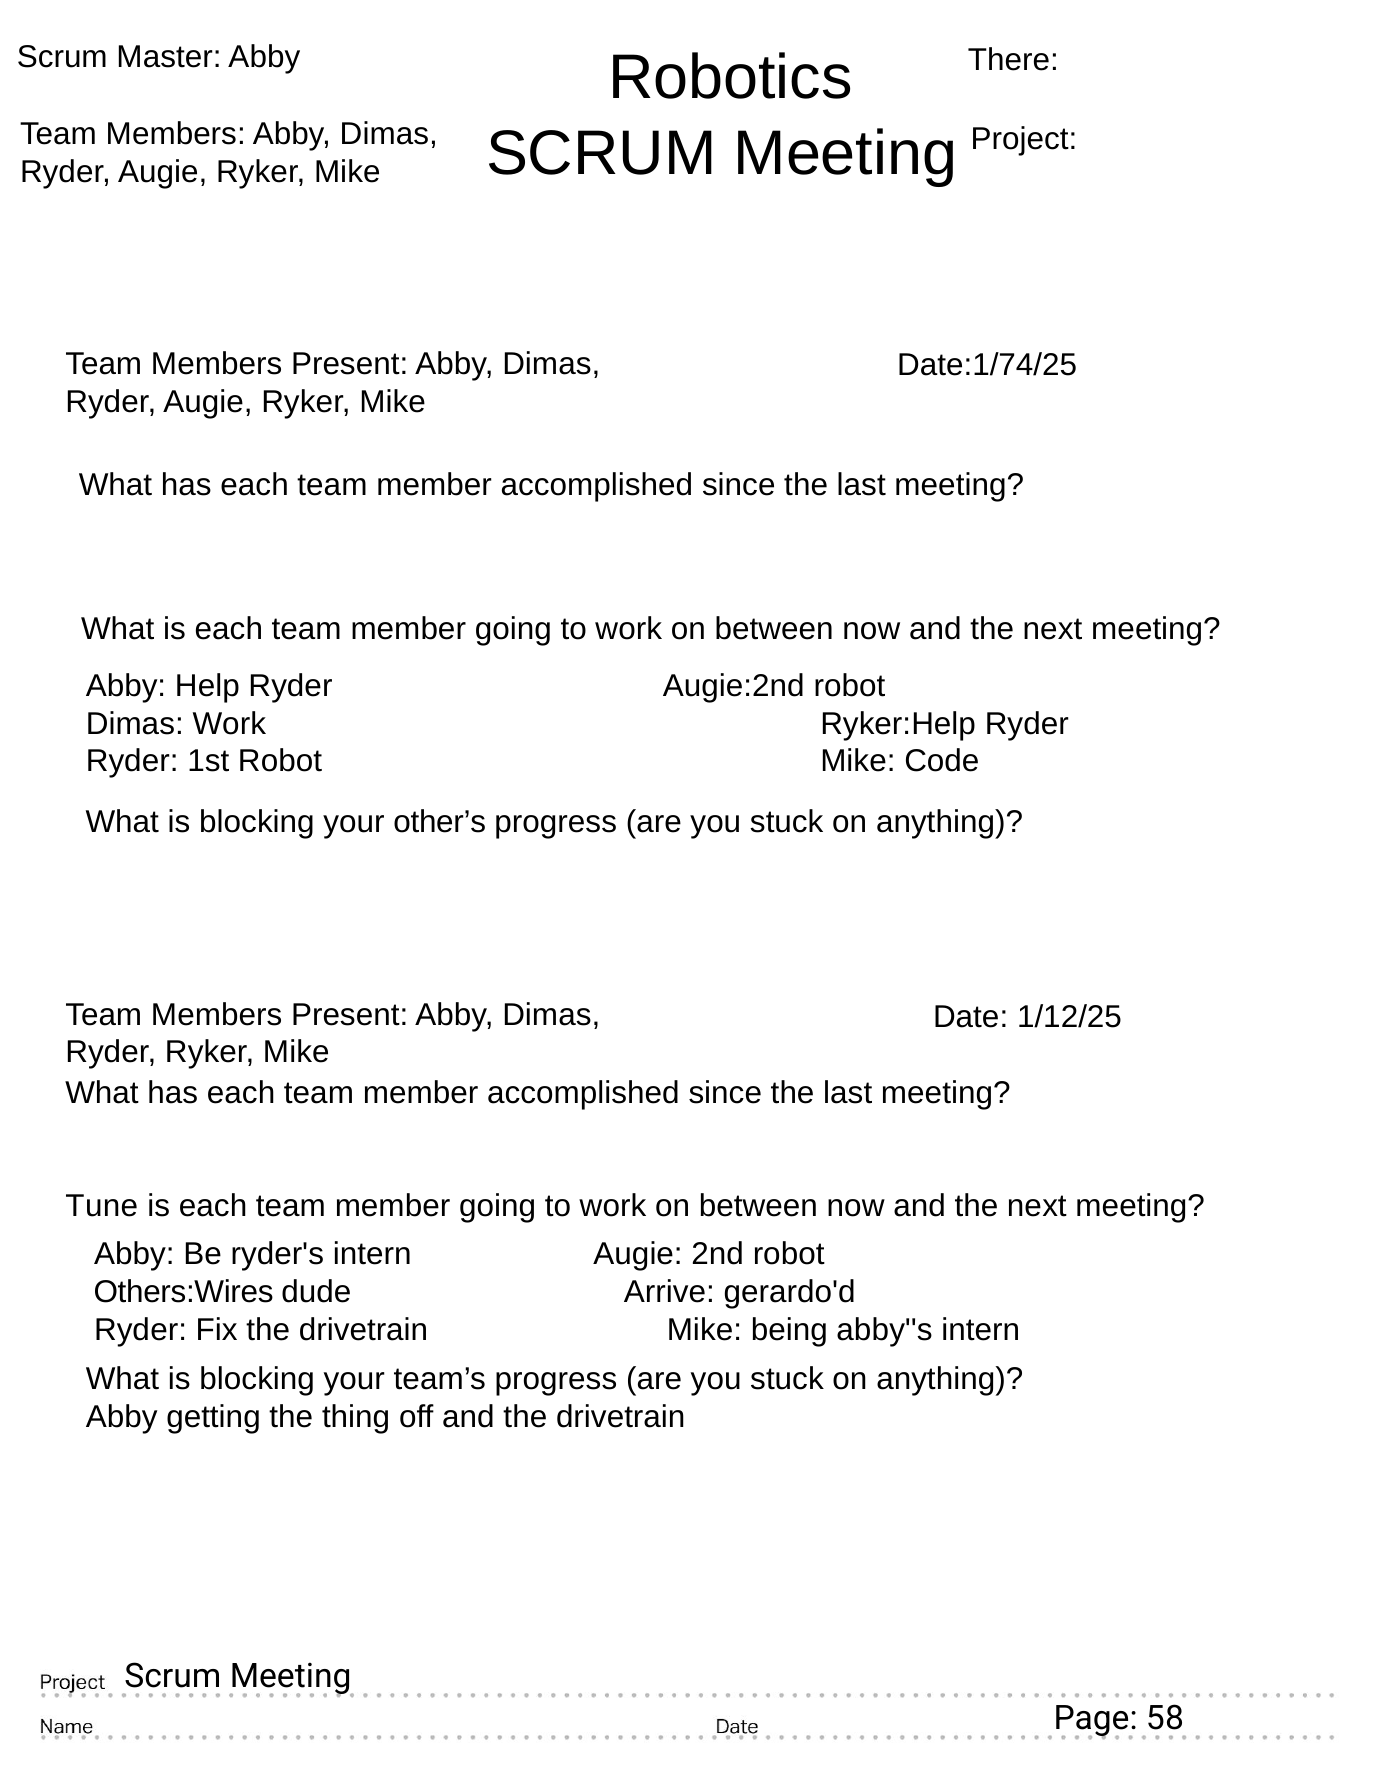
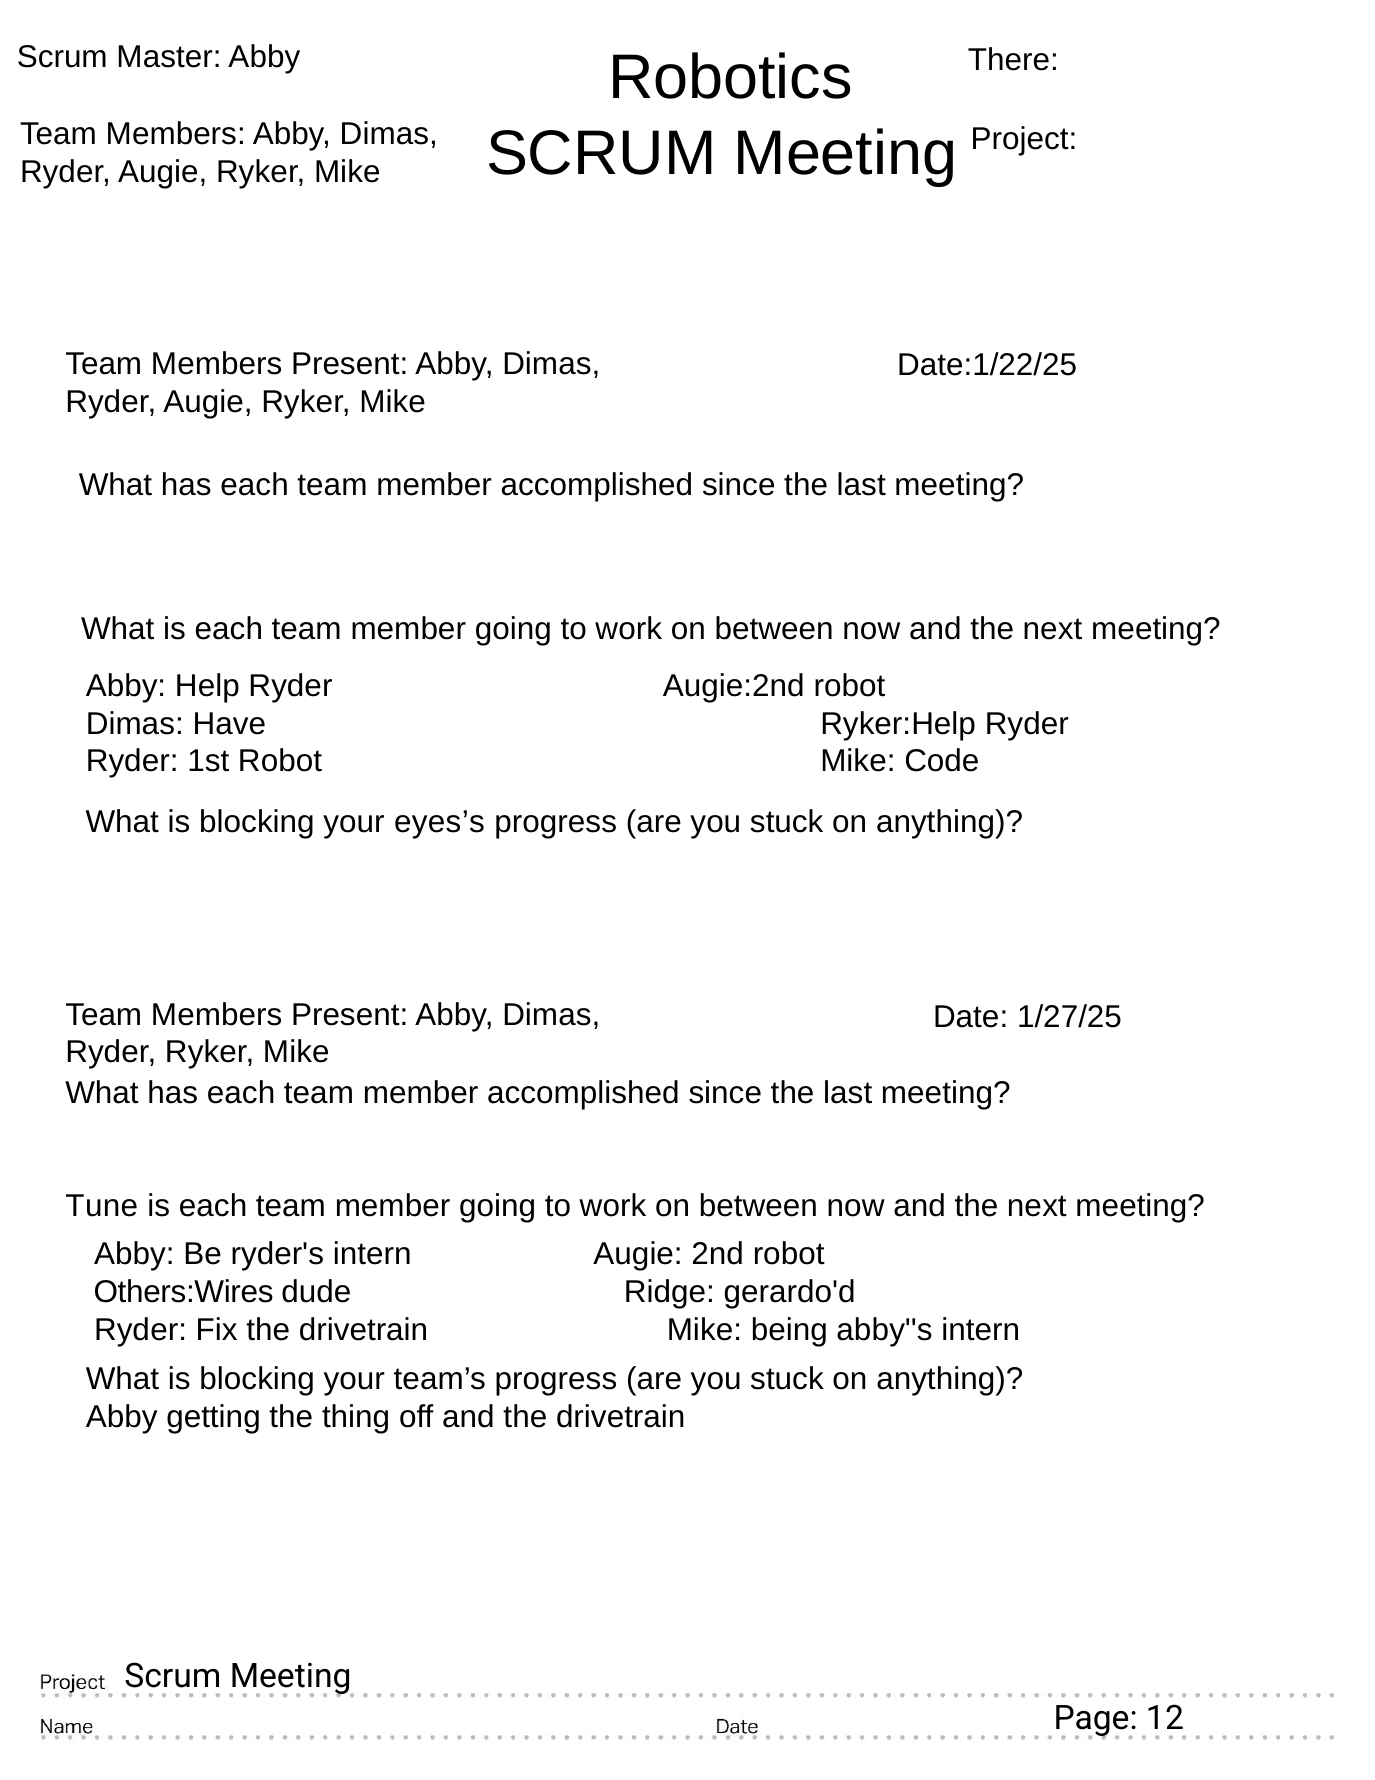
Date:1/74/25: Date:1/74/25 -> Date:1/22/25
Dimas Work: Work -> Have
other’s: other’s -> eyes’s
1/12/25: 1/12/25 -> 1/27/25
Arrive: Arrive -> Ridge
58: 58 -> 12
